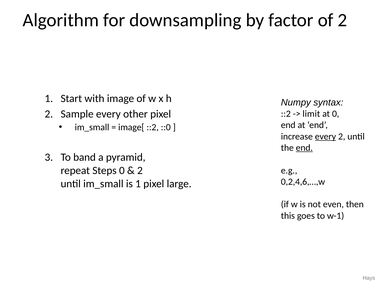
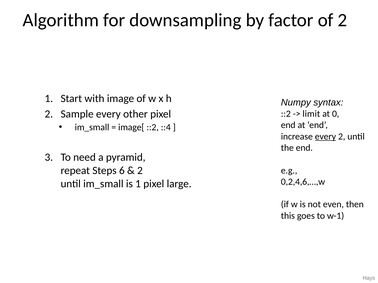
::0: ::0 -> ::4
end at (304, 148) underline: present -> none
band: band -> need
Steps 0: 0 -> 6
